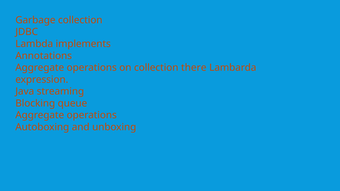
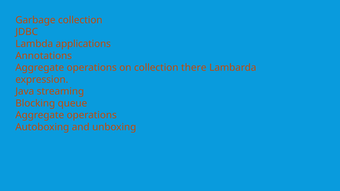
implements: implements -> applications
